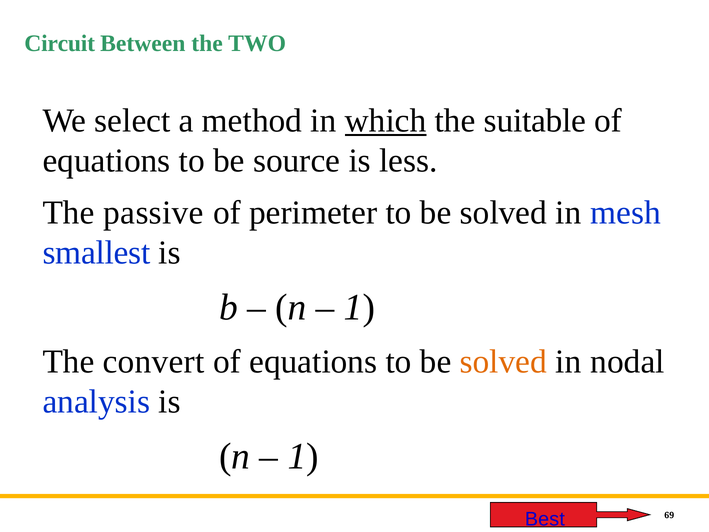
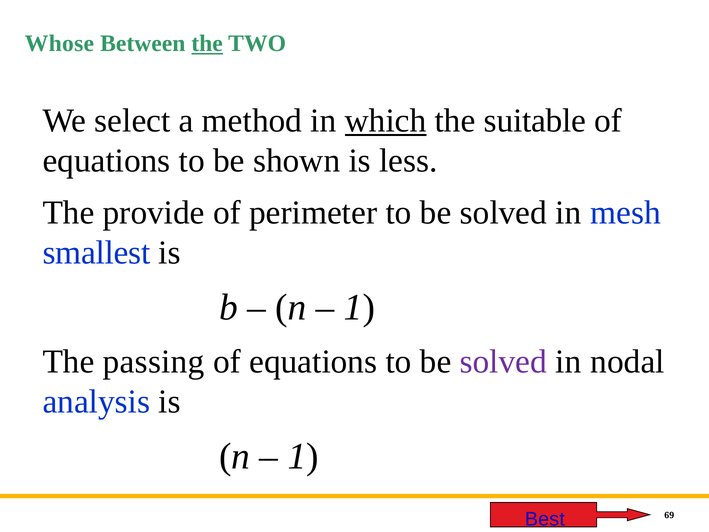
Circuit: Circuit -> Whose
the at (207, 44) underline: none -> present
source: source -> shown
passive: passive -> provide
convert: convert -> passing
solved at (503, 362) colour: orange -> purple
